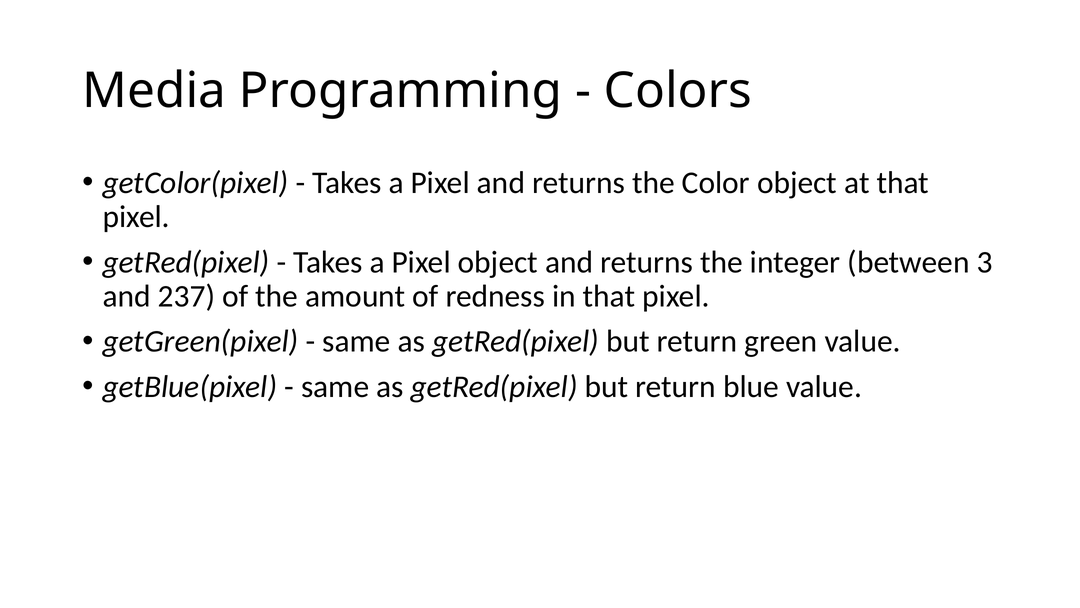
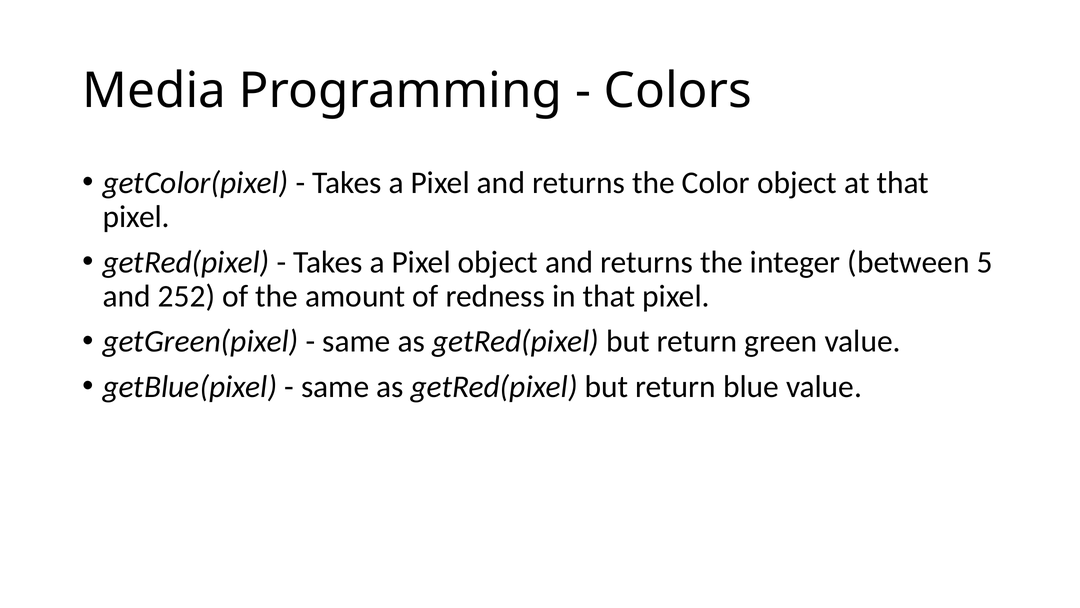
3: 3 -> 5
237: 237 -> 252
